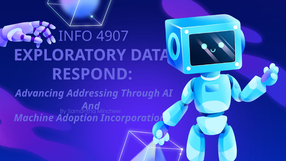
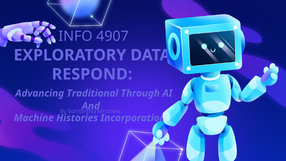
Addressing: Addressing -> Traditional
Adoption: Adoption -> Histories
